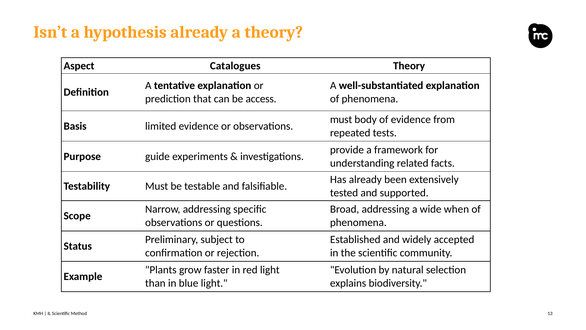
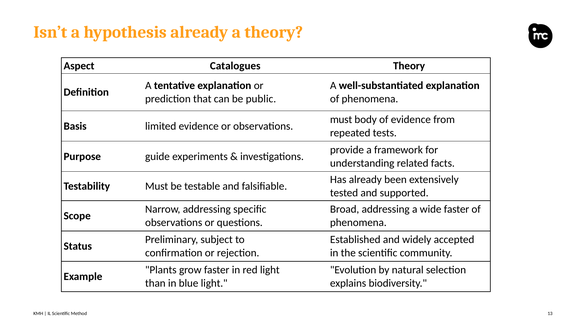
access: access -> public
wide when: when -> faster
